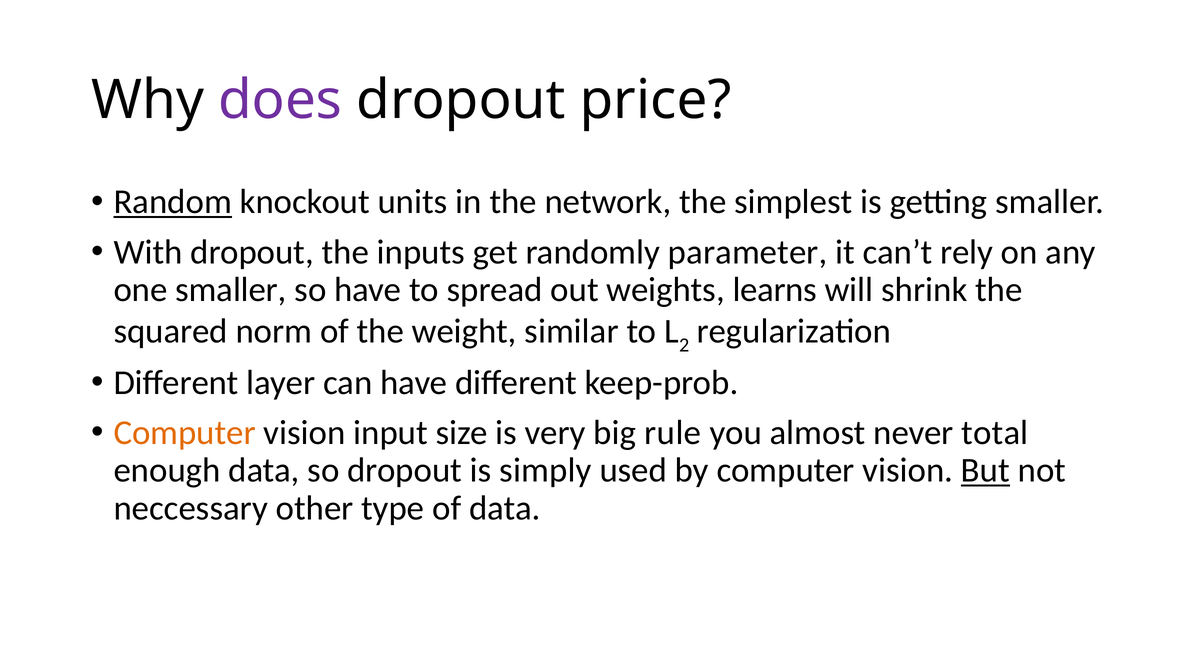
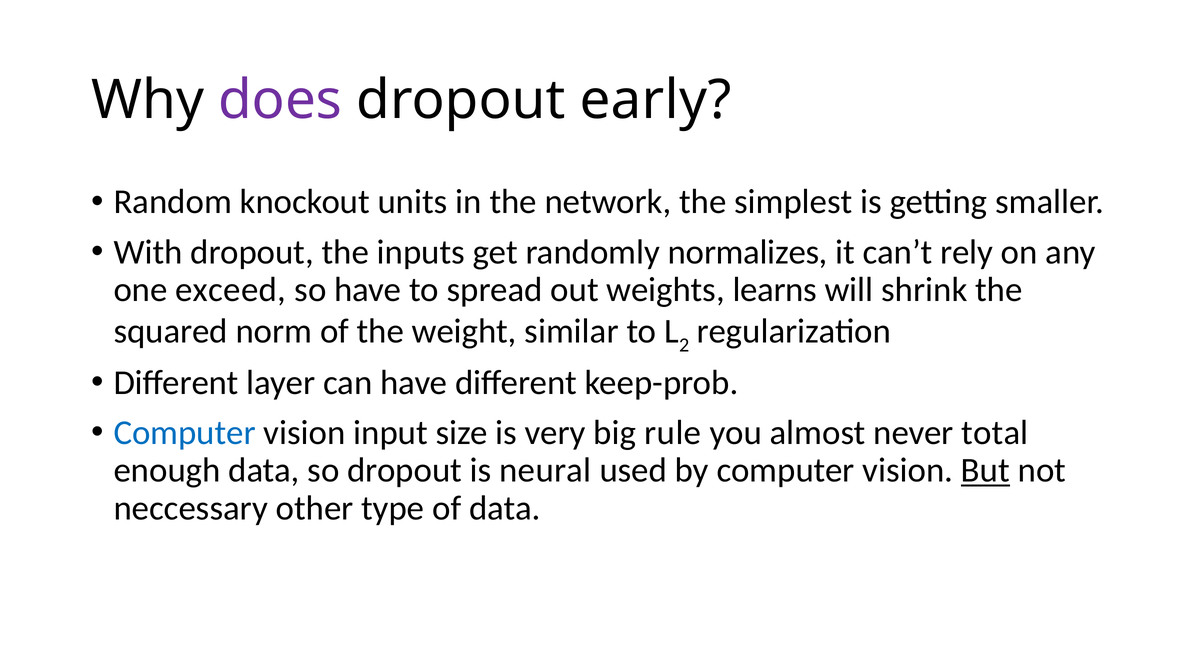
price: price -> early
Random underline: present -> none
parameter: parameter -> normalizes
one smaller: smaller -> exceed
Computer at (185, 433) colour: orange -> blue
simply: simply -> neural
